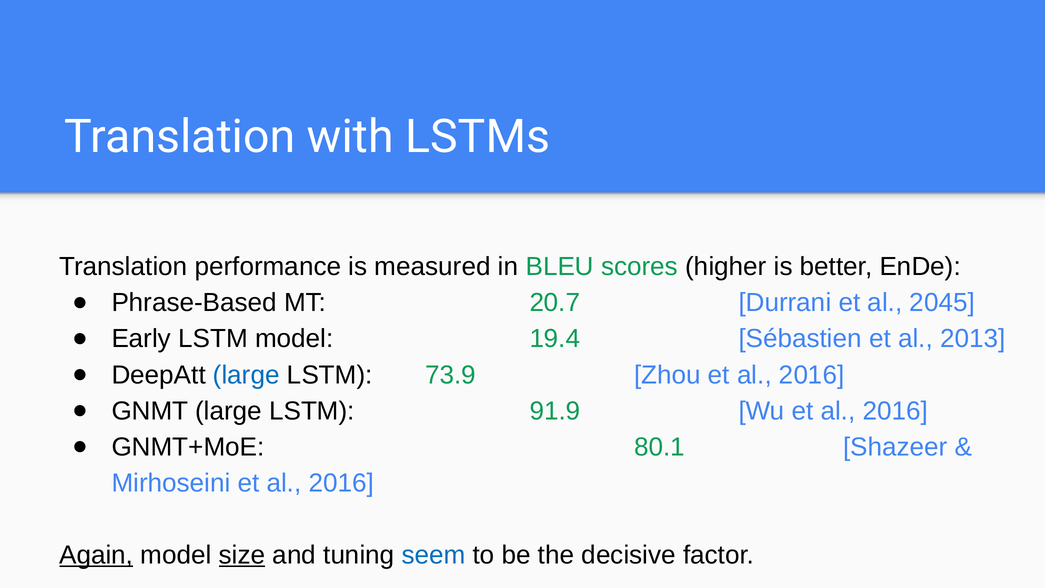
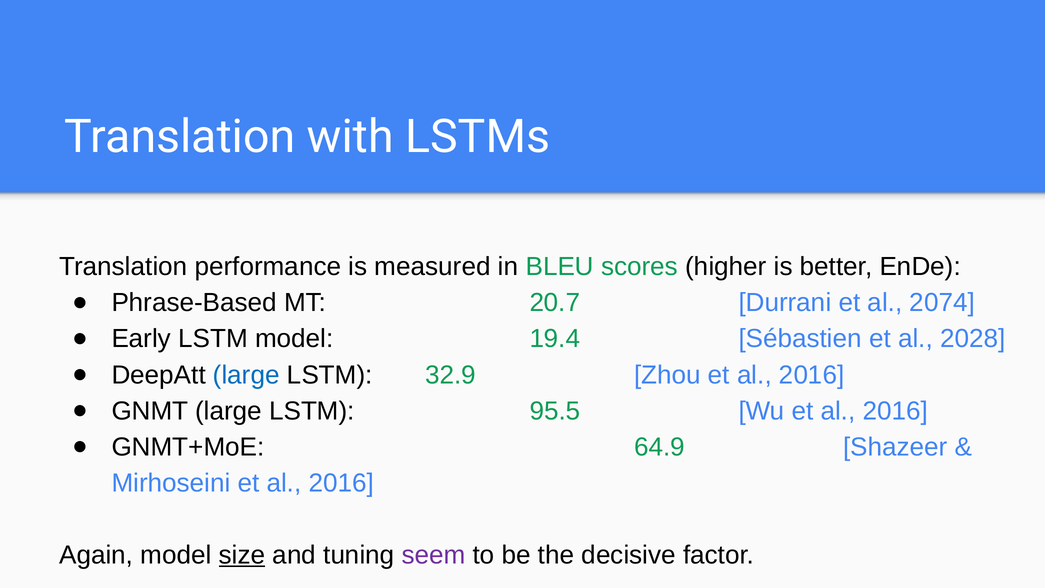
2045: 2045 -> 2074
2013: 2013 -> 2028
73.9: 73.9 -> 32.9
91.9: 91.9 -> 95.5
80.1: 80.1 -> 64.9
Again underline: present -> none
seem colour: blue -> purple
